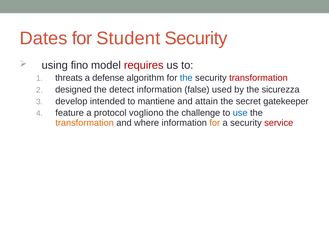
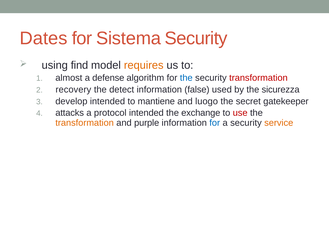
Student: Student -> Sistema
fino: fino -> find
requires colour: red -> orange
threats: threats -> almost
designed: designed -> recovery
attain: attain -> luogo
feature: feature -> attacks
protocol vogliono: vogliono -> intended
challenge: challenge -> exchange
use colour: blue -> red
where: where -> purple
for at (215, 123) colour: orange -> blue
service colour: red -> orange
